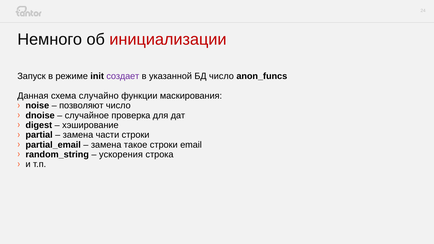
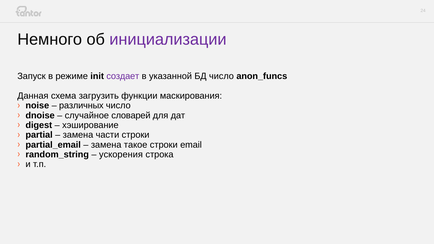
инициализации colour: red -> purple
случайно: случайно -> загрузить
позволяют: позволяют -> различных
проверка: проверка -> словарей
